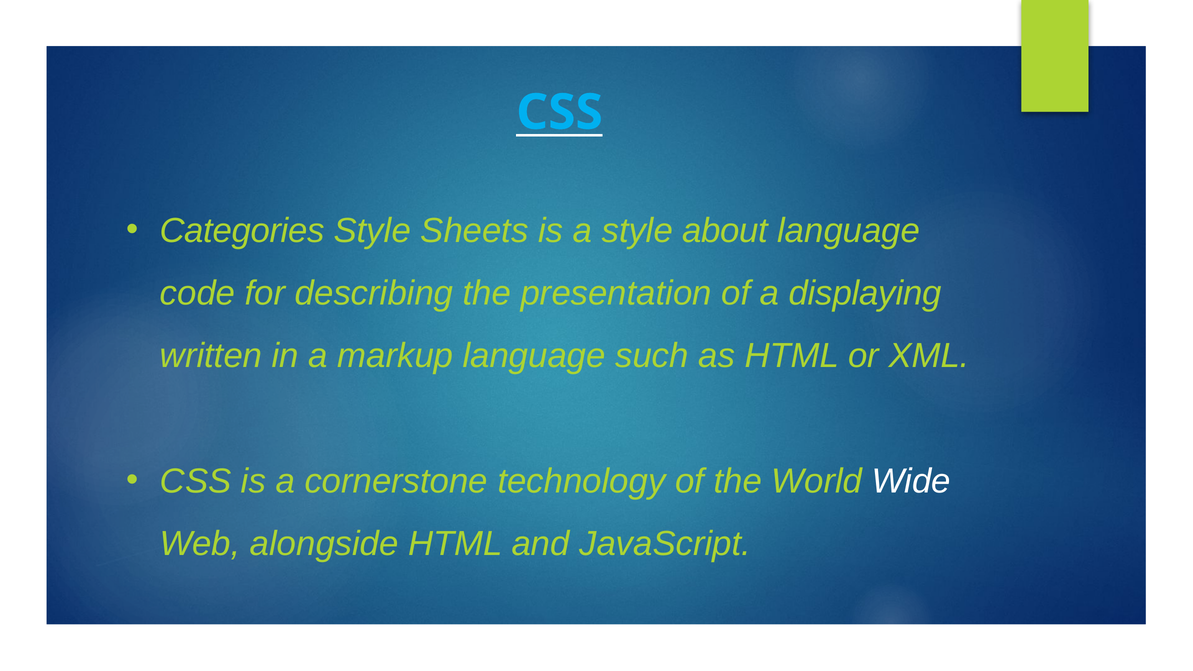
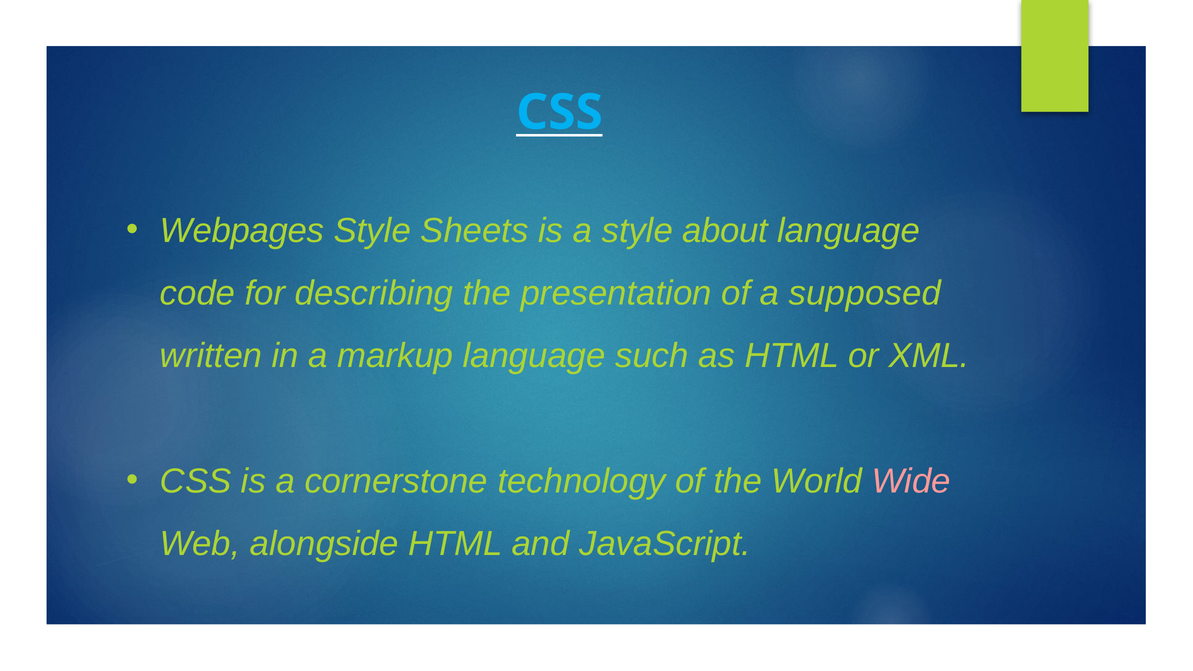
Categories: Categories -> Webpages
displaying: displaying -> supposed
Wide colour: white -> pink
